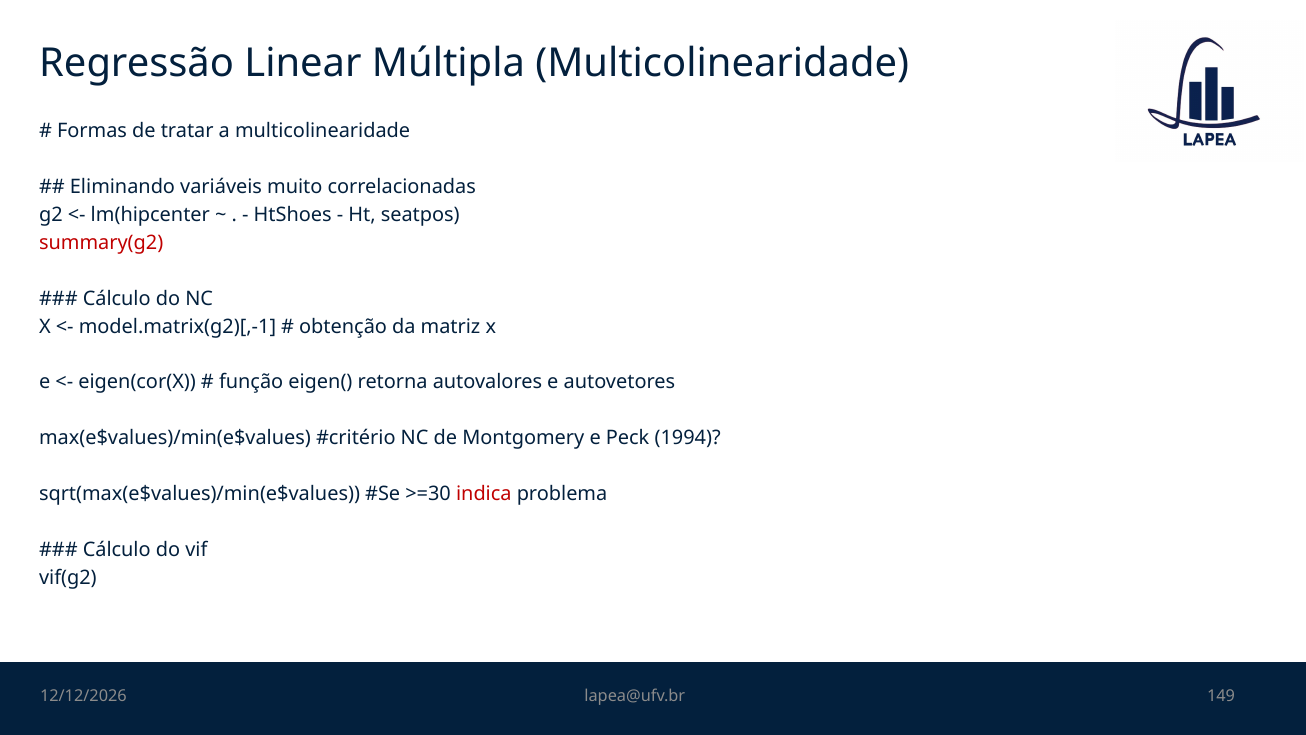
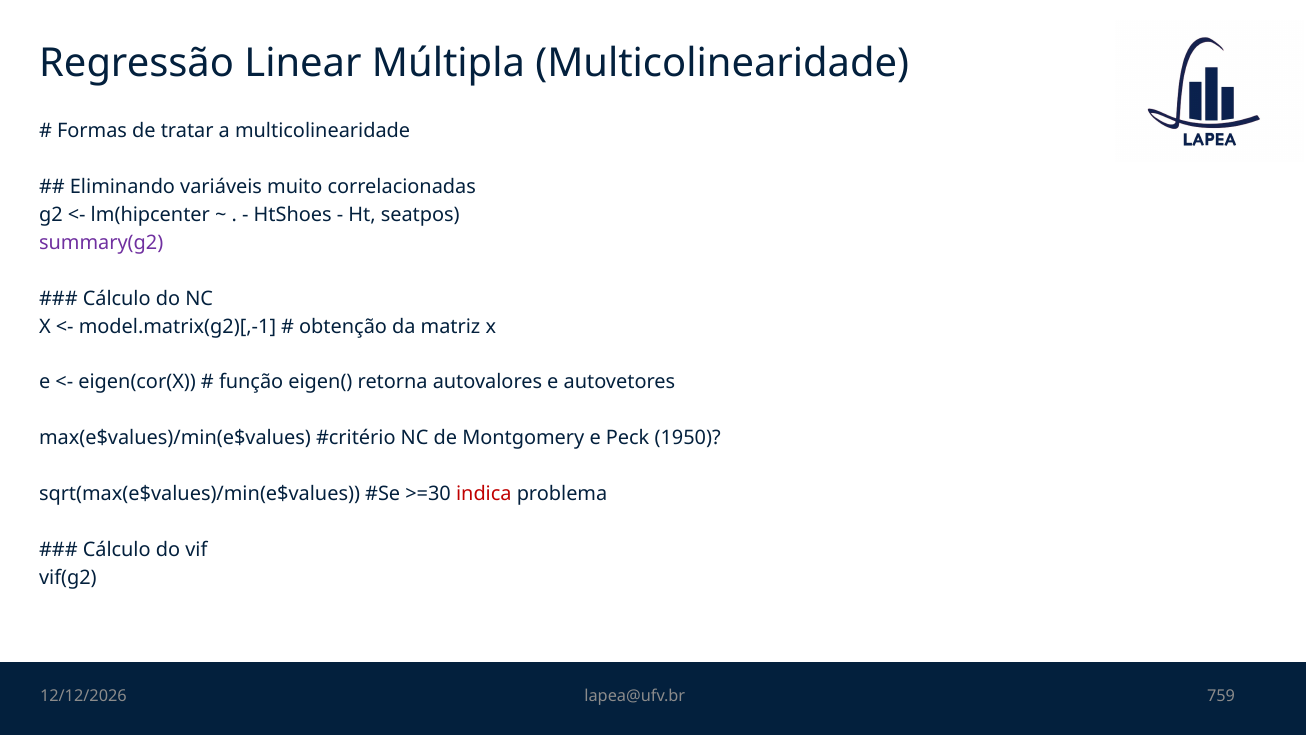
summary(g2 colour: red -> purple
1994: 1994 -> 1950
149: 149 -> 759
